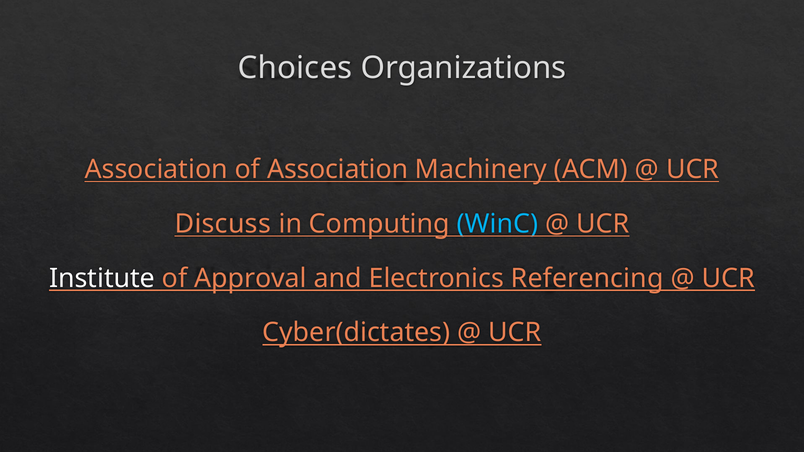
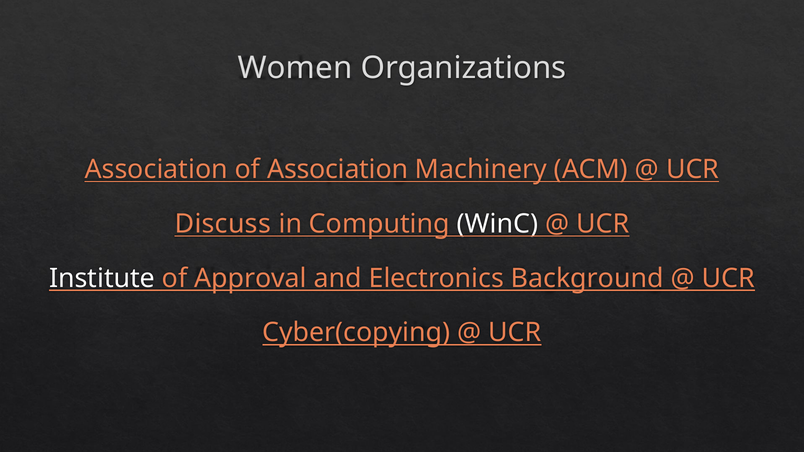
Choices: Choices -> Women
WinC colour: light blue -> white
Referencing: Referencing -> Background
Cyber(dictates: Cyber(dictates -> Cyber(copying
